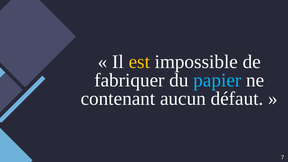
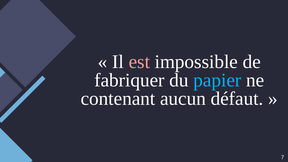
est colour: yellow -> pink
